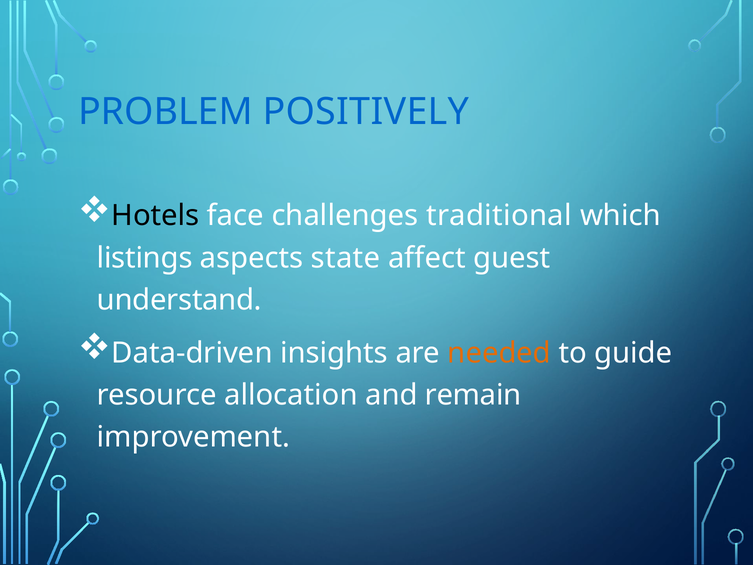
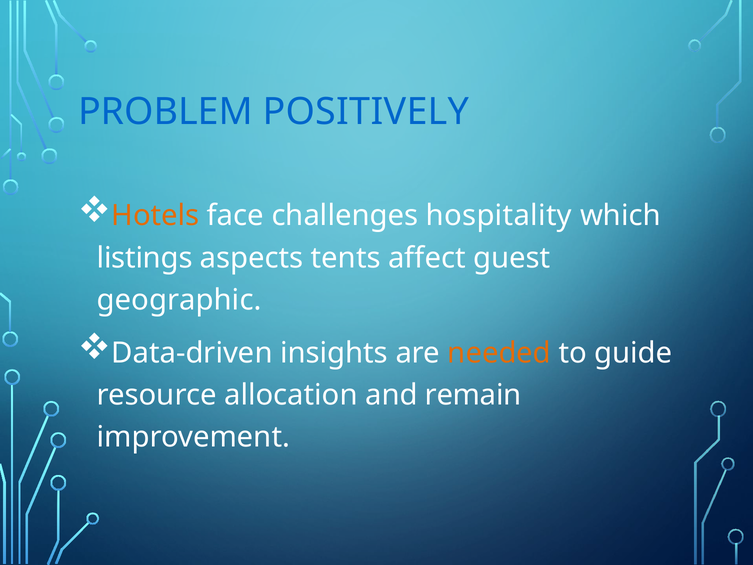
Hotels colour: black -> orange
traditional: traditional -> hospitality
state: state -> tents
understand: understand -> geographic
